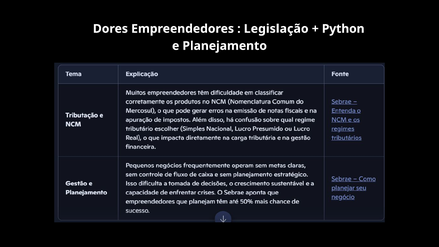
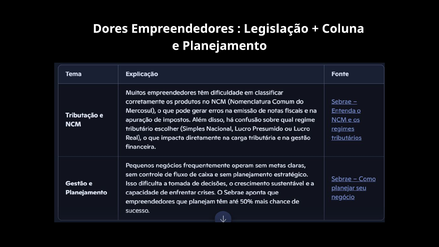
Python: Python -> Coluna
